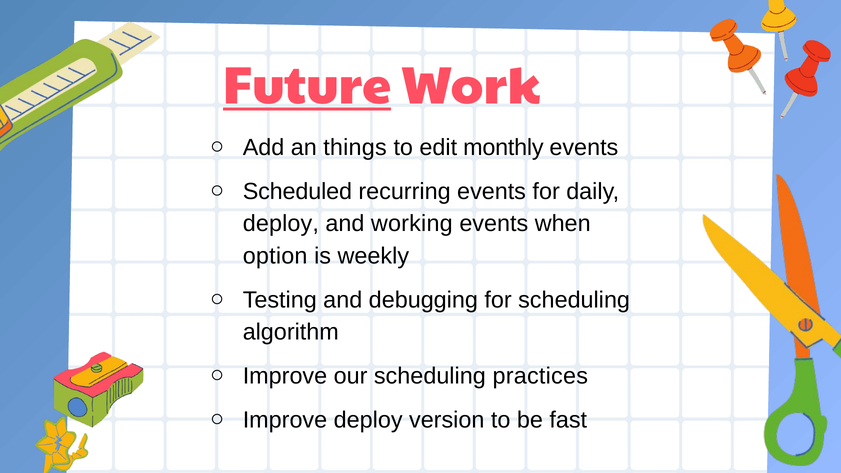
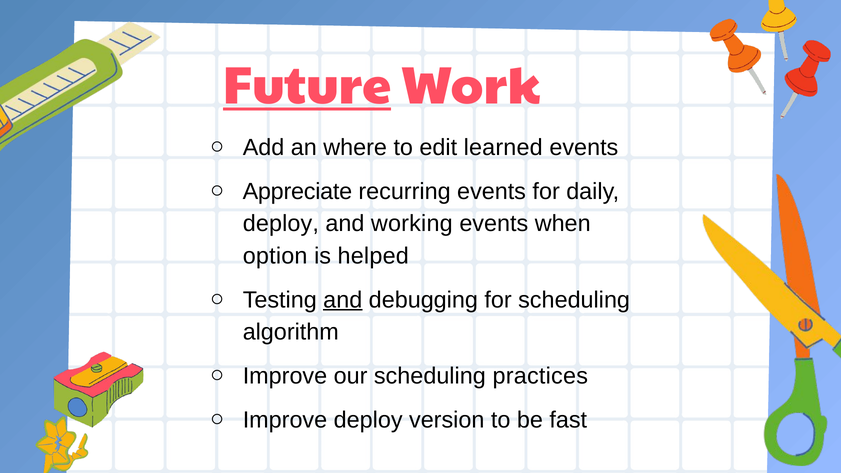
things: things -> where
monthly: monthly -> learned
Scheduled: Scheduled -> Appreciate
weekly: weekly -> helped
and at (343, 300) underline: none -> present
